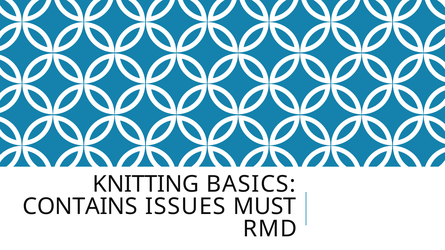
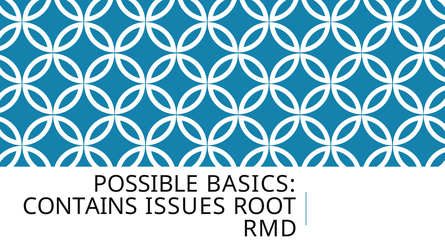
KNITTING: KNITTING -> POSSIBLE
MUST: MUST -> ROOT
